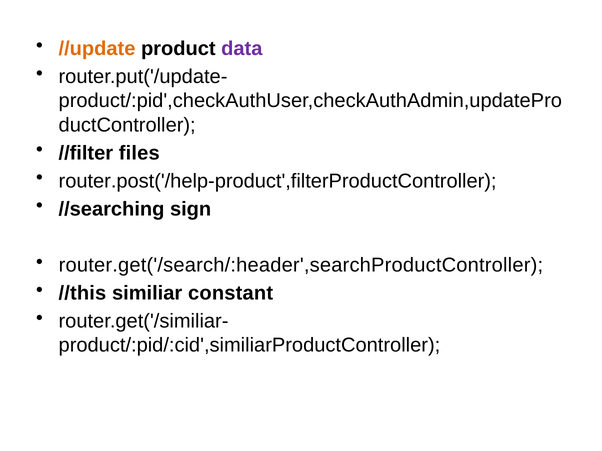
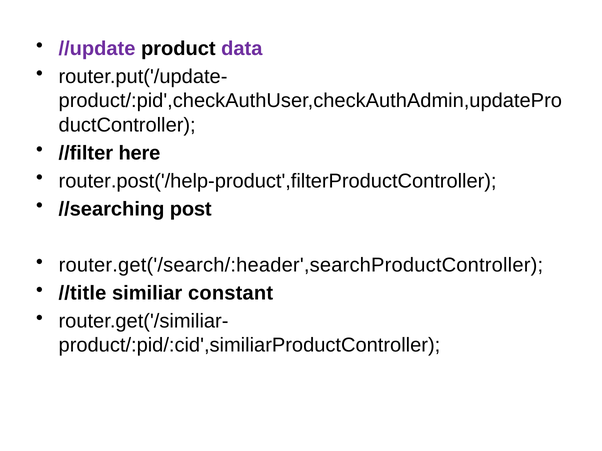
//update colour: orange -> purple
files: files -> here
sign: sign -> post
//this: //this -> //title
